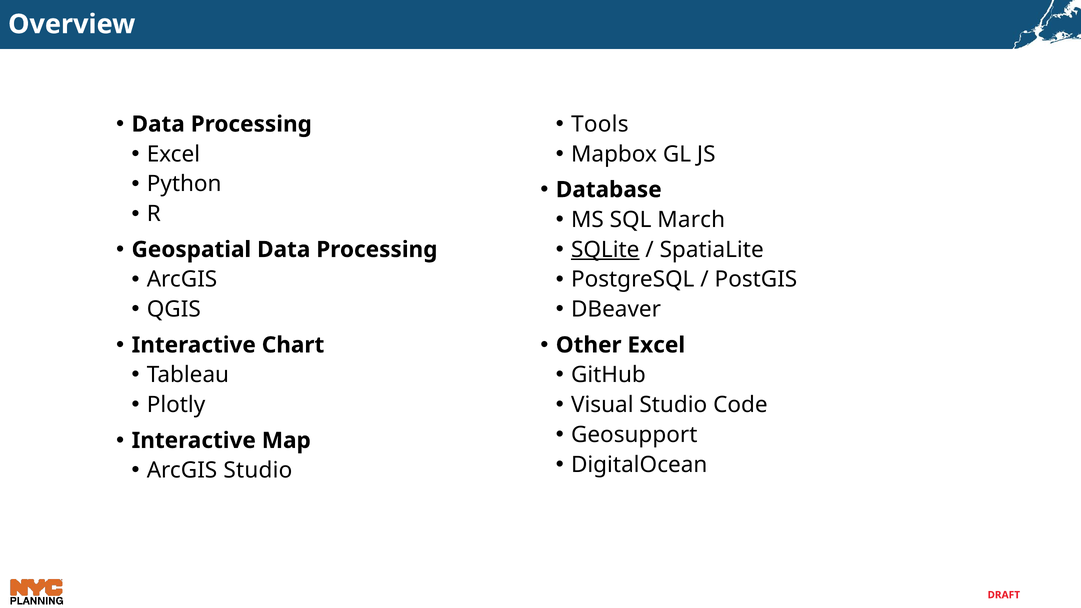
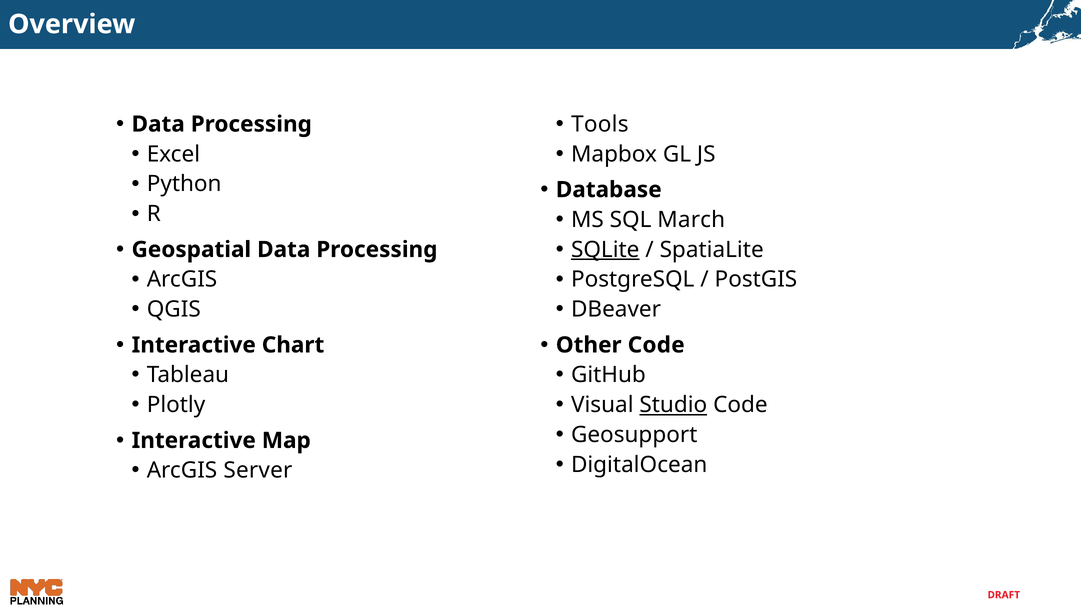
Other Excel: Excel -> Code
Studio at (673, 405) underline: none -> present
ArcGIS Studio: Studio -> Server
